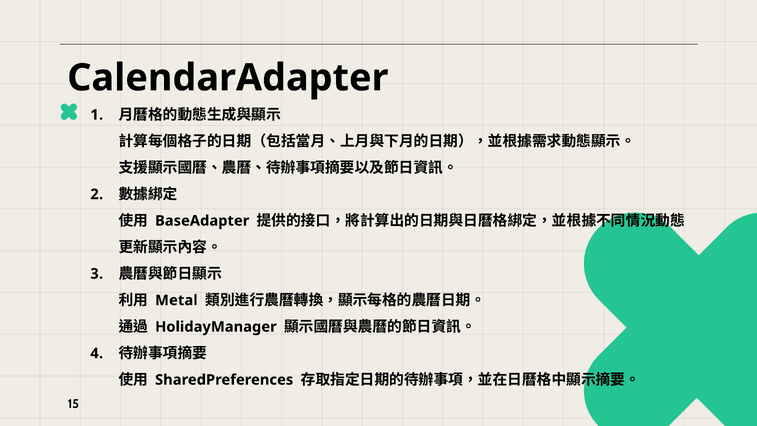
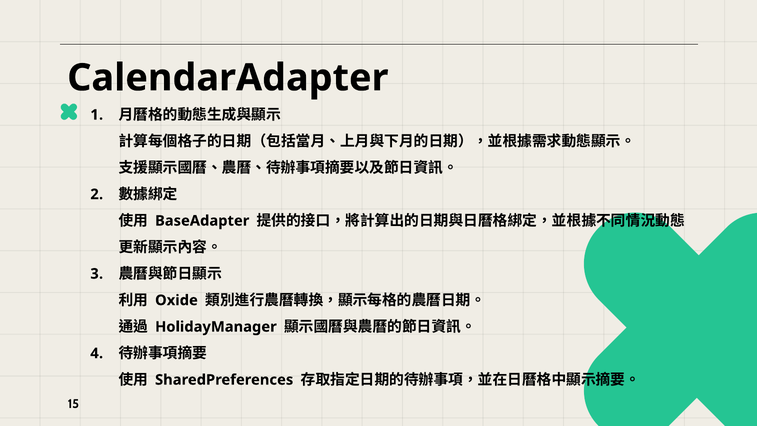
Metal: Metal -> Oxide
